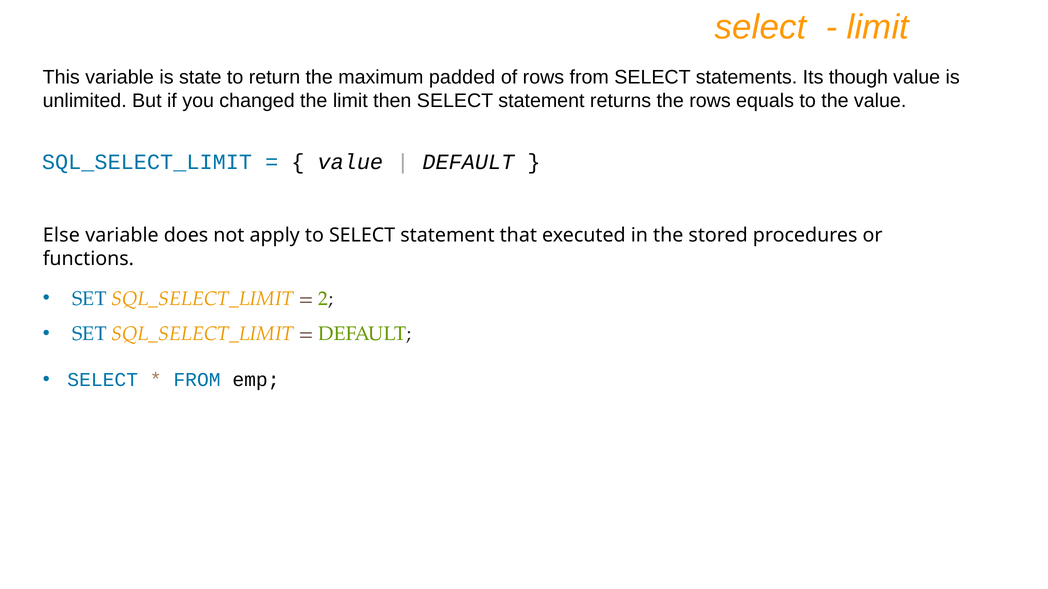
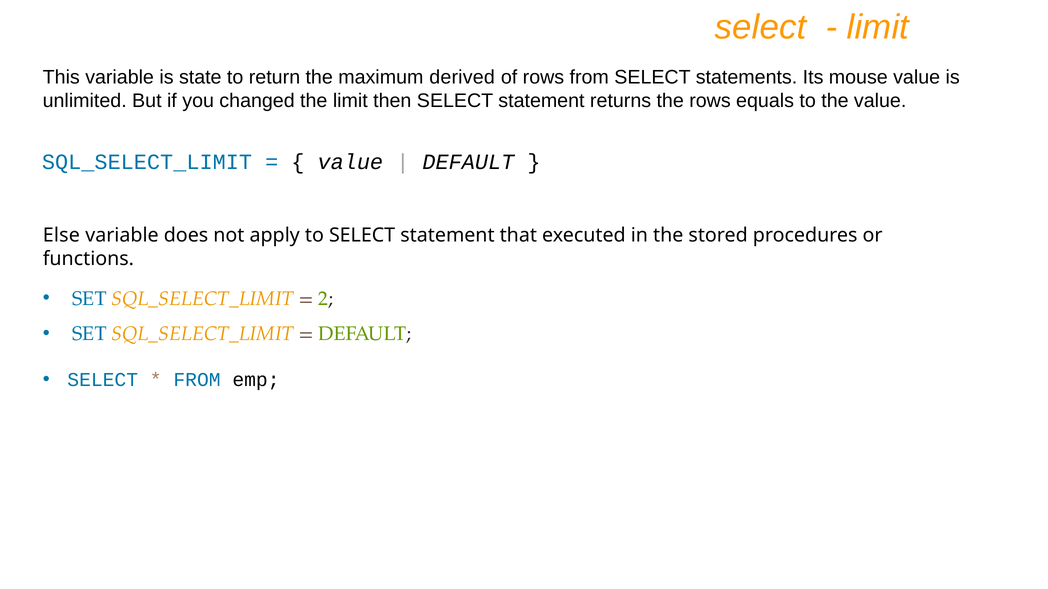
padded: padded -> derived
though: though -> mouse
